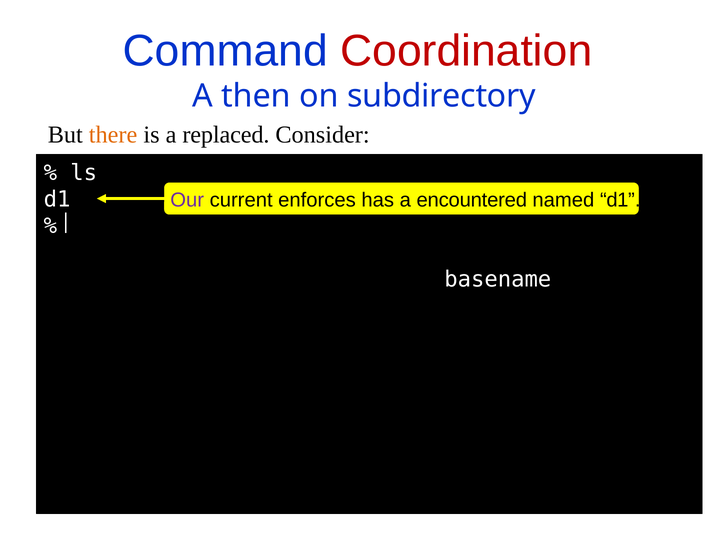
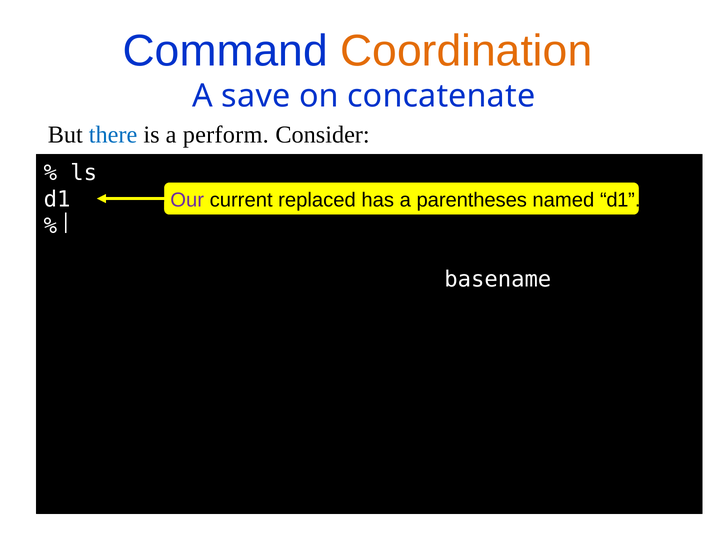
Coordination colour: red -> orange
then: then -> save
subdirectory: subdirectory -> concatenate
there colour: orange -> blue
replaced: replaced -> perform
enforces: enforces -> replaced
encountered: encountered -> parentheses
